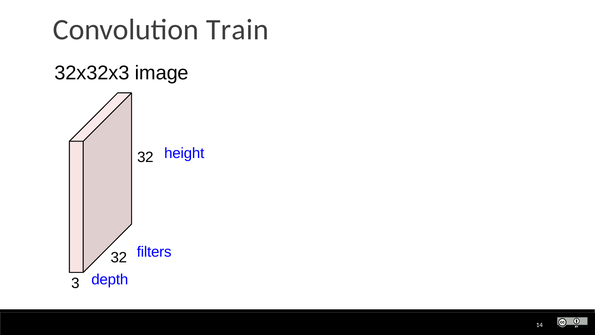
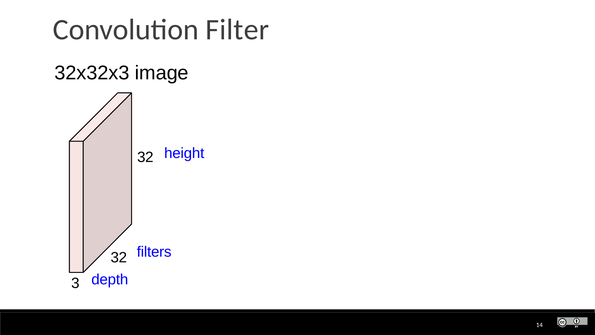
Train: Train -> Filter
